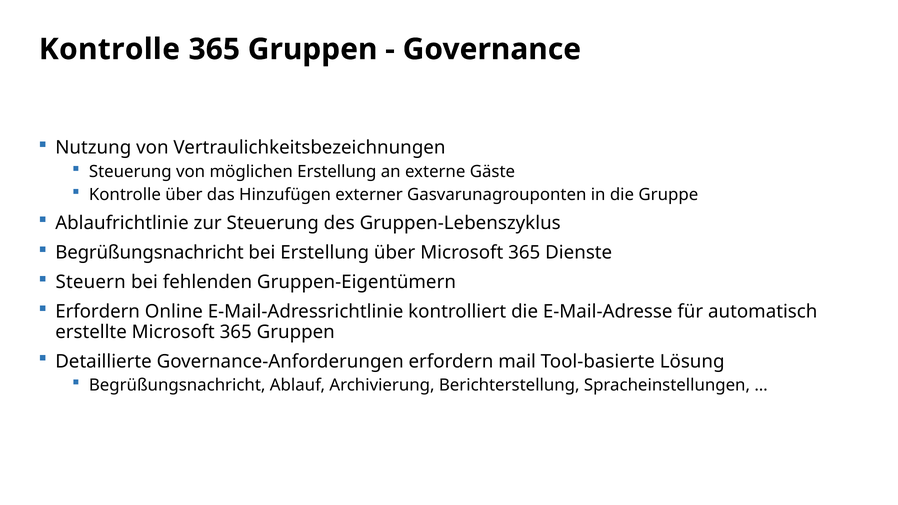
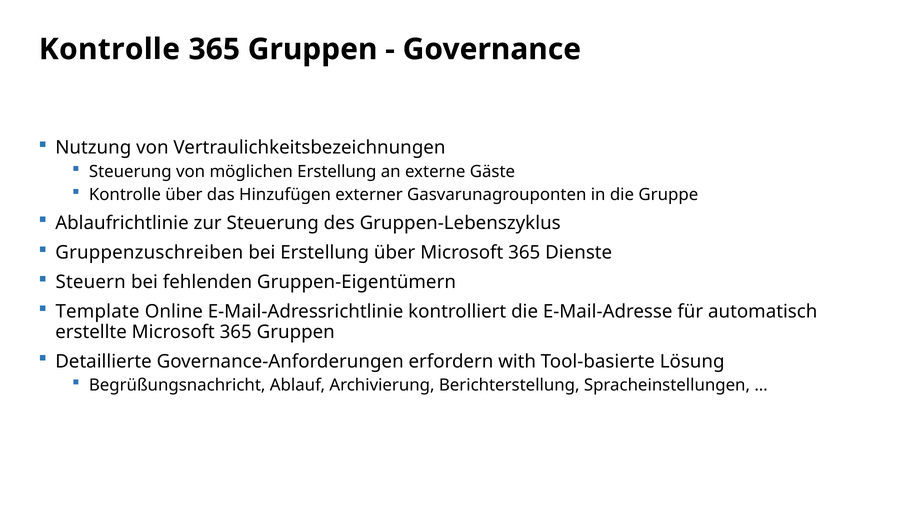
Begrüßungsnachricht at (149, 253): Begrüßungsnachricht -> Gruppenzuschreiben
Erfordern at (98, 312): Erfordern -> Template
mail: mail -> with
